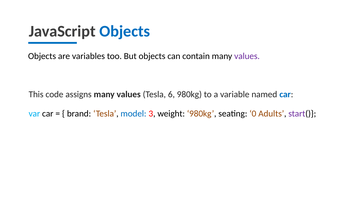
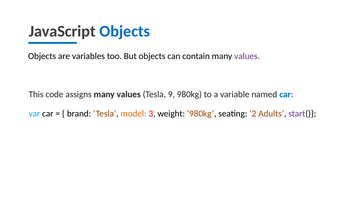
6: 6 -> 9
model colour: blue -> orange
0: 0 -> 2
